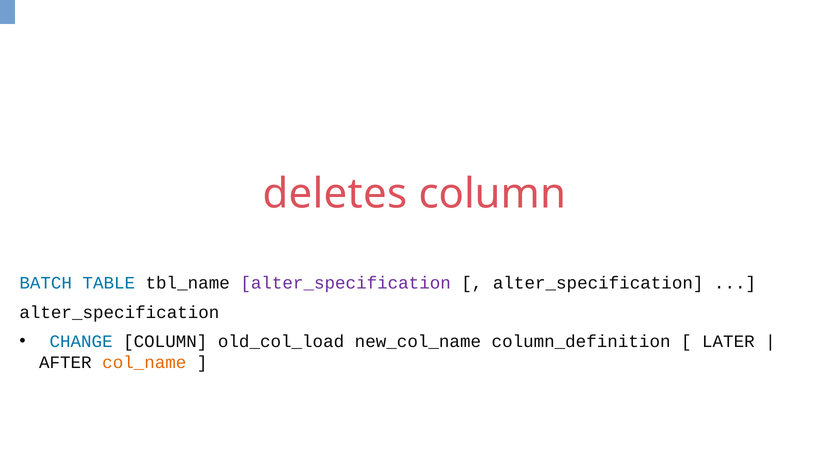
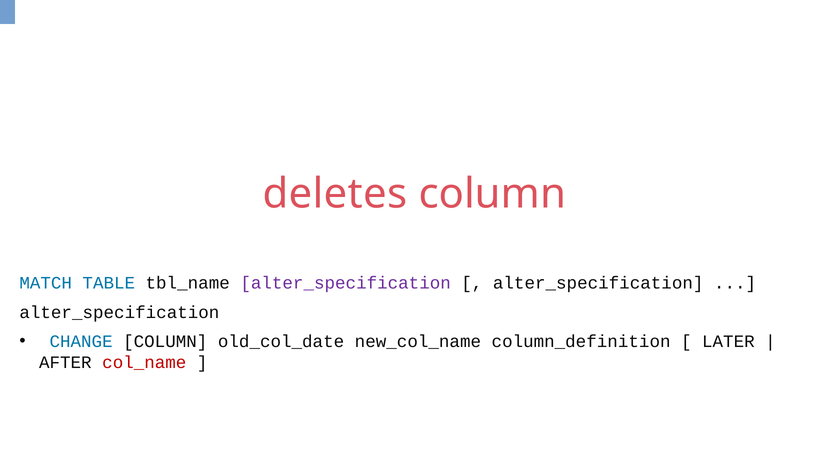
BATCH: BATCH -> MATCH
old_col_load: old_col_load -> old_col_date
col_name colour: orange -> red
